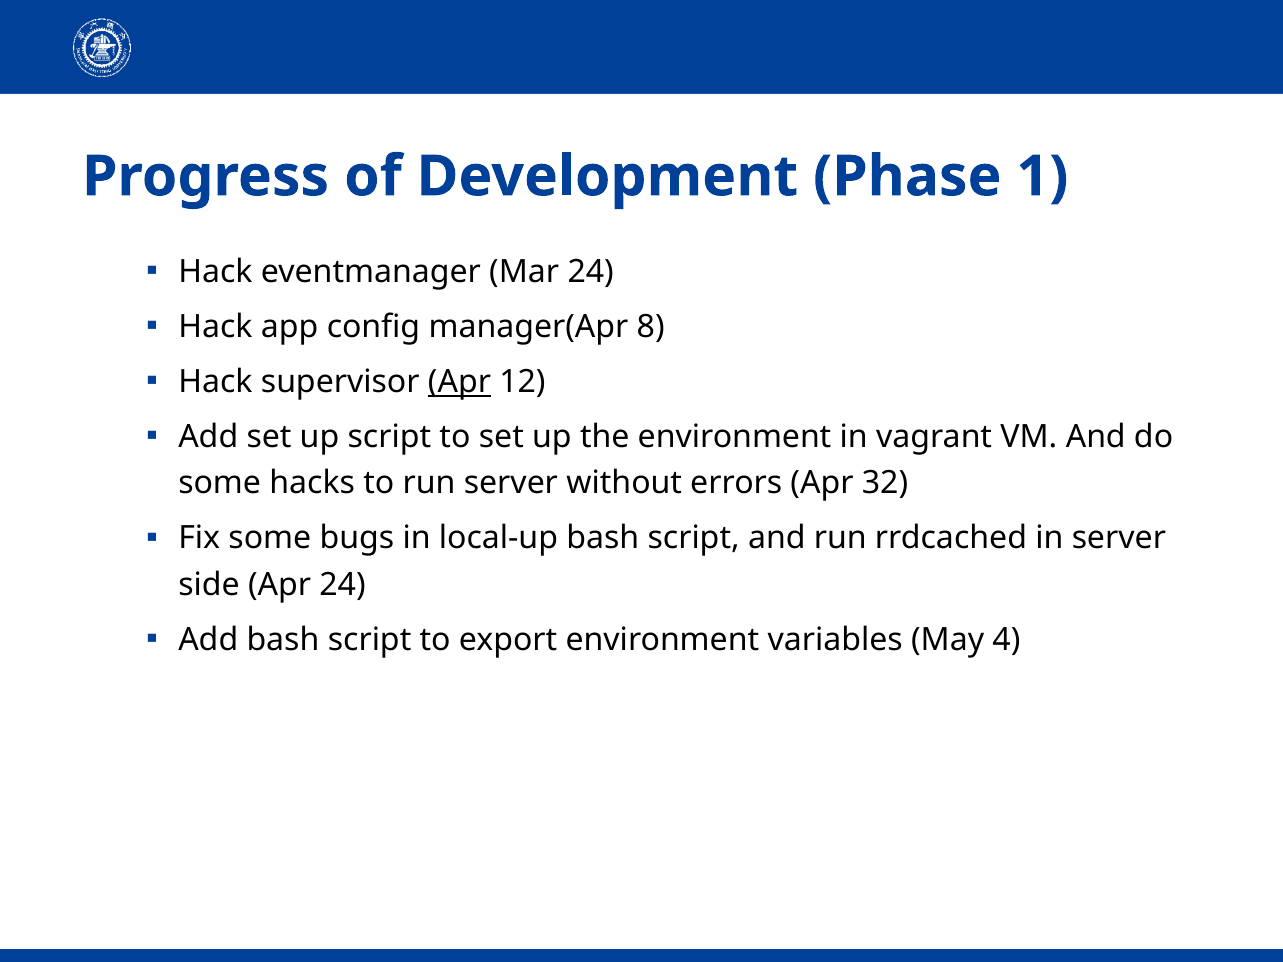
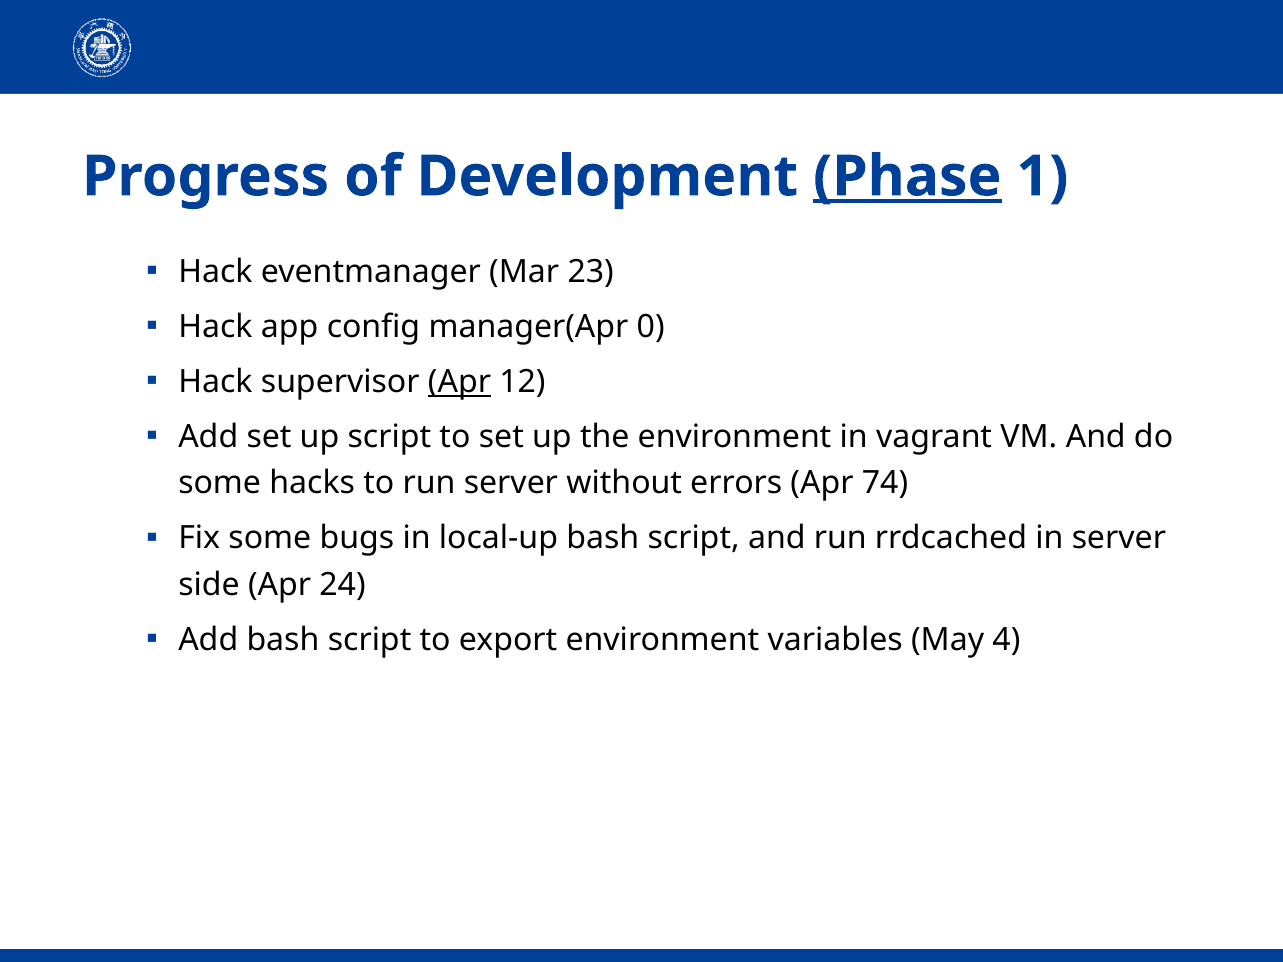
Phase underline: none -> present
Mar 24: 24 -> 23
8: 8 -> 0
32: 32 -> 74
